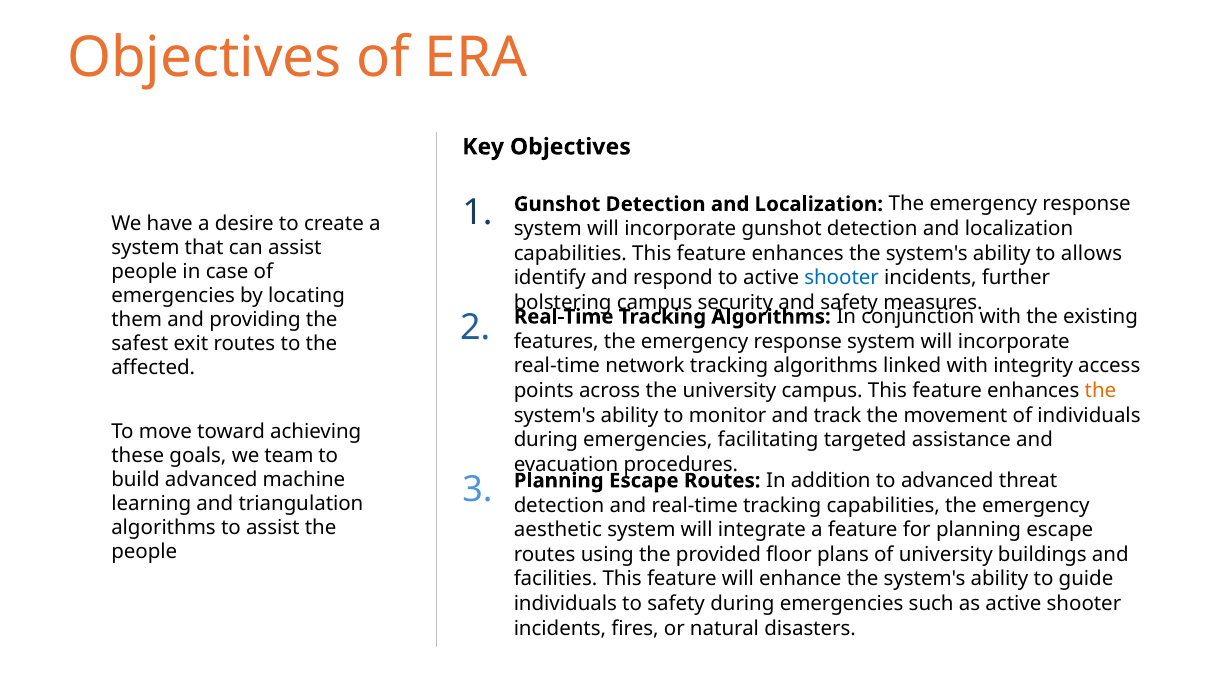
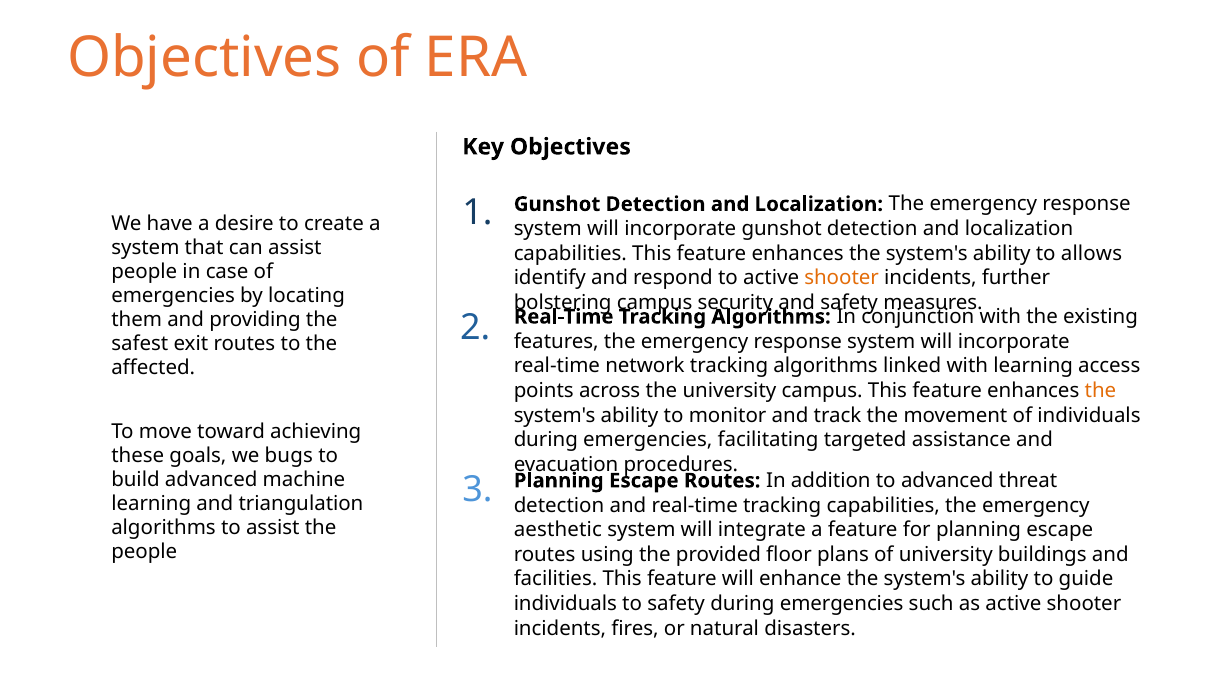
shooter at (842, 278) colour: blue -> orange
with integrity: integrity -> learning
team: team -> bugs
